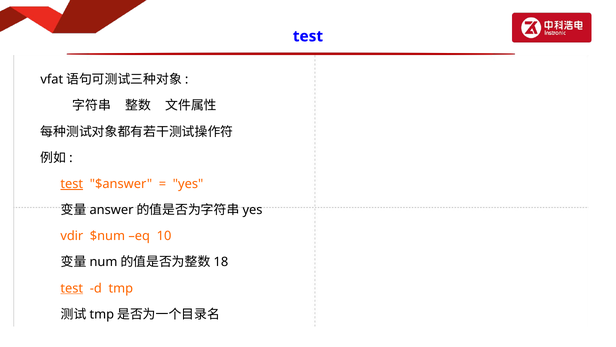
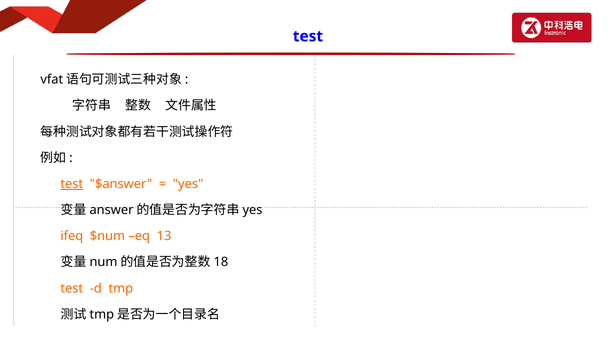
vdir: vdir -> ifeq
10: 10 -> 13
test at (72, 288) underline: present -> none
